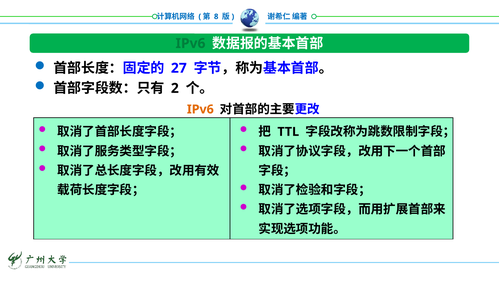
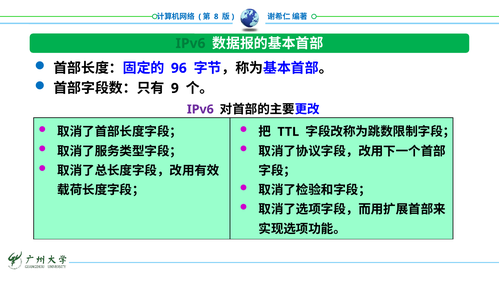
27: 27 -> 96
2: 2 -> 9
IPv6 at (200, 109) colour: orange -> purple
